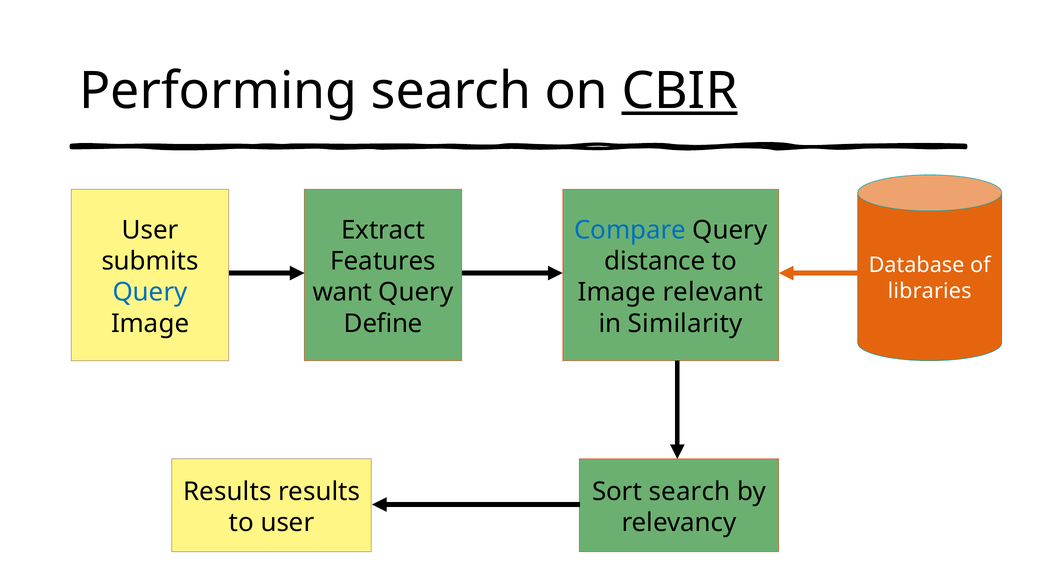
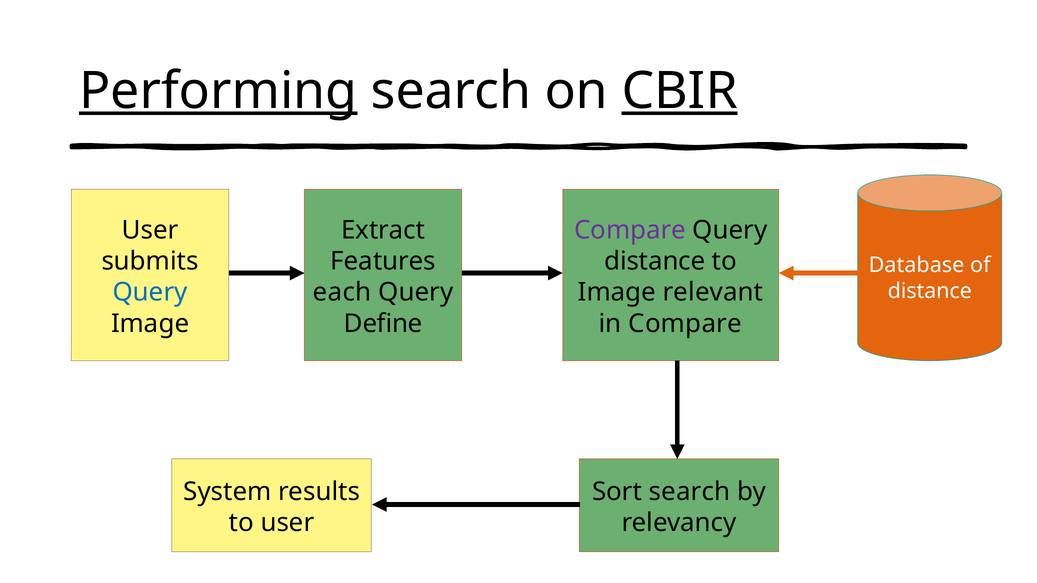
Performing underline: none -> present
Compare at (630, 230) colour: blue -> purple
want: want -> each
libraries at (930, 291): libraries -> distance
in Similarity: Similarity -> Compare
Results at (227, 492): Results -> System
